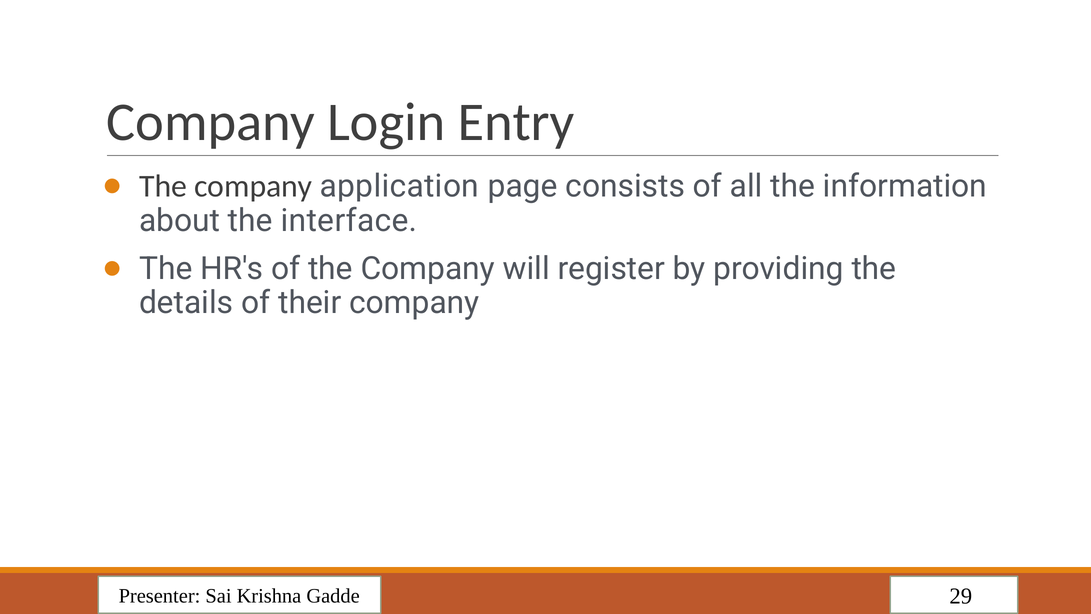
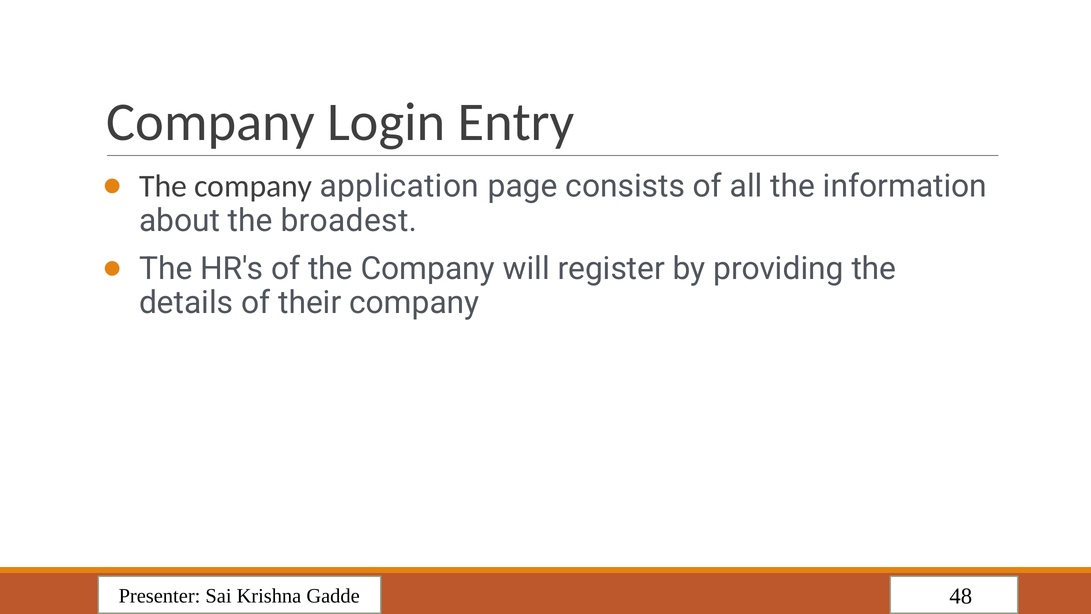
interface: interface -> broadest
29: 29 -> 48
